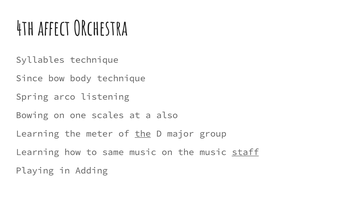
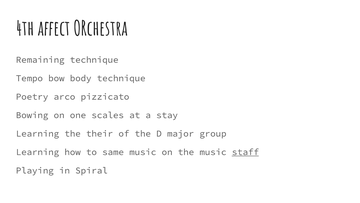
Syllables: Syllables -> Remaining
Since: Since -> Tempo
Spring: Spring -> Poetry
listening: listening -> pizzicato
also: also -> stay
meter: meter -> their
the at (143, 133) underline: present -> none
Adding: Adding -> Spiral
